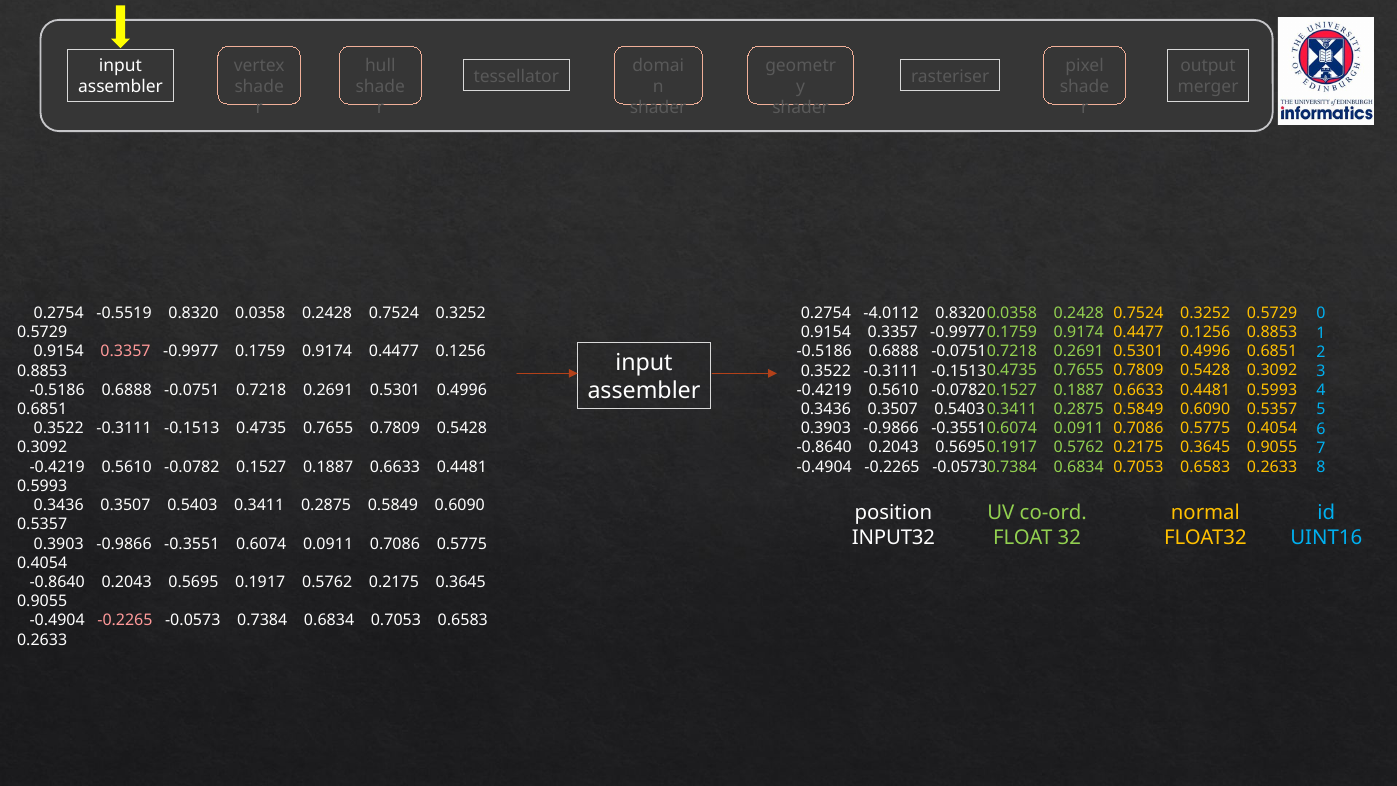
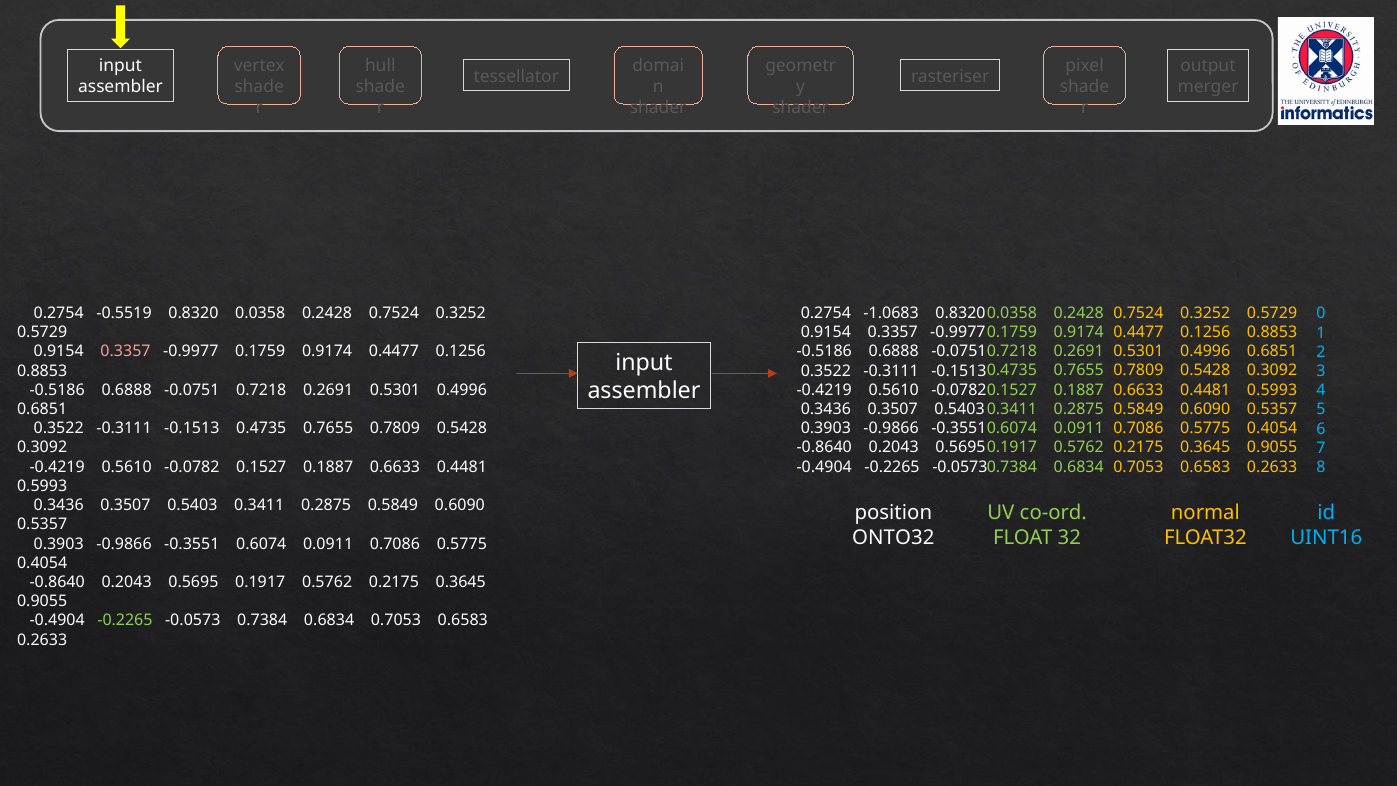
-4.0112: -4.0112 -> -1.0683
INPUT32: INPUT32 -> ONTO32
-0.2265 at (125, 621) colour: pink -> light green
